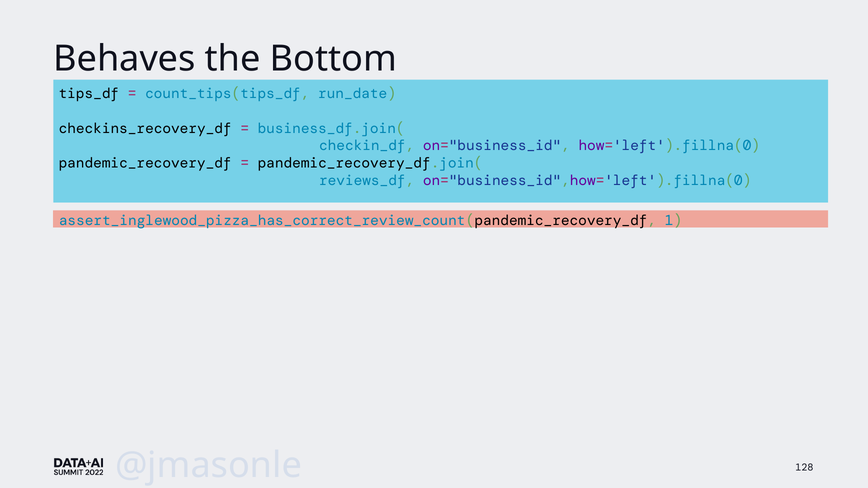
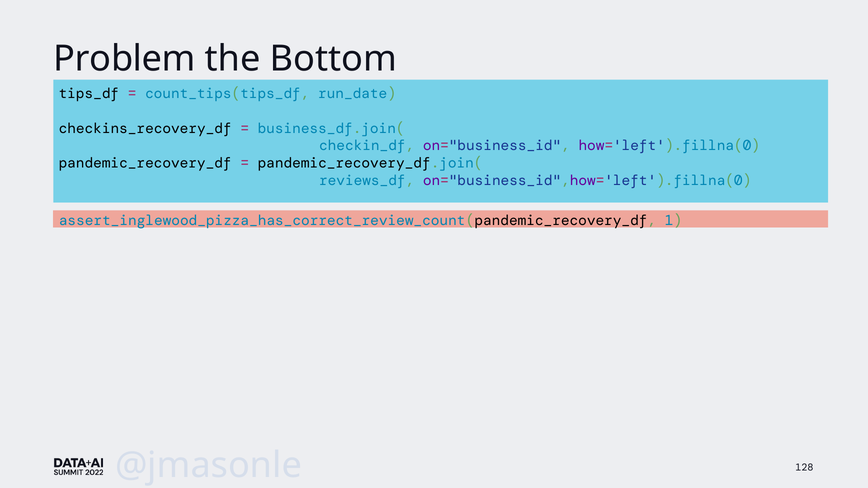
Behaves: Behaves -> Problem
